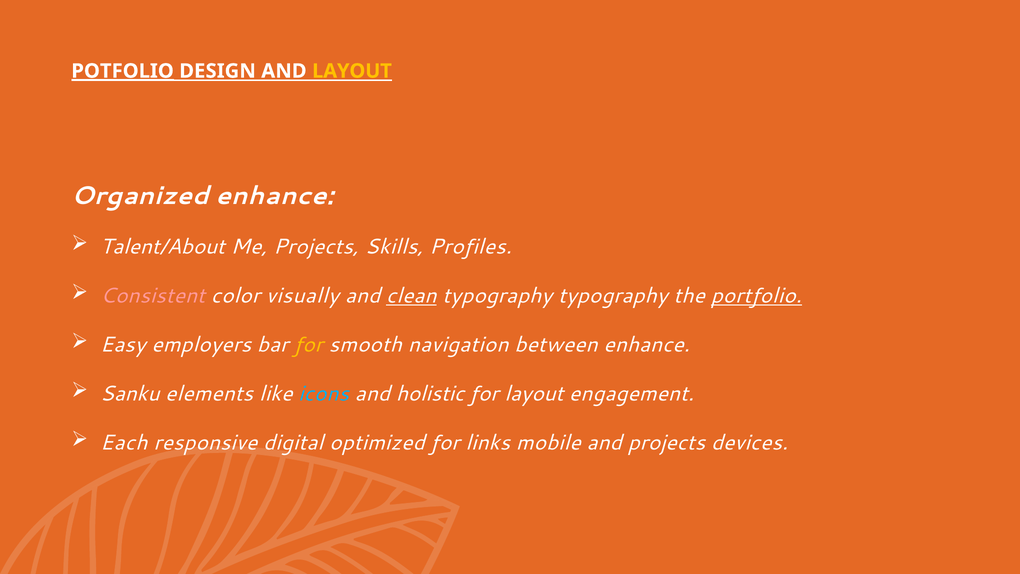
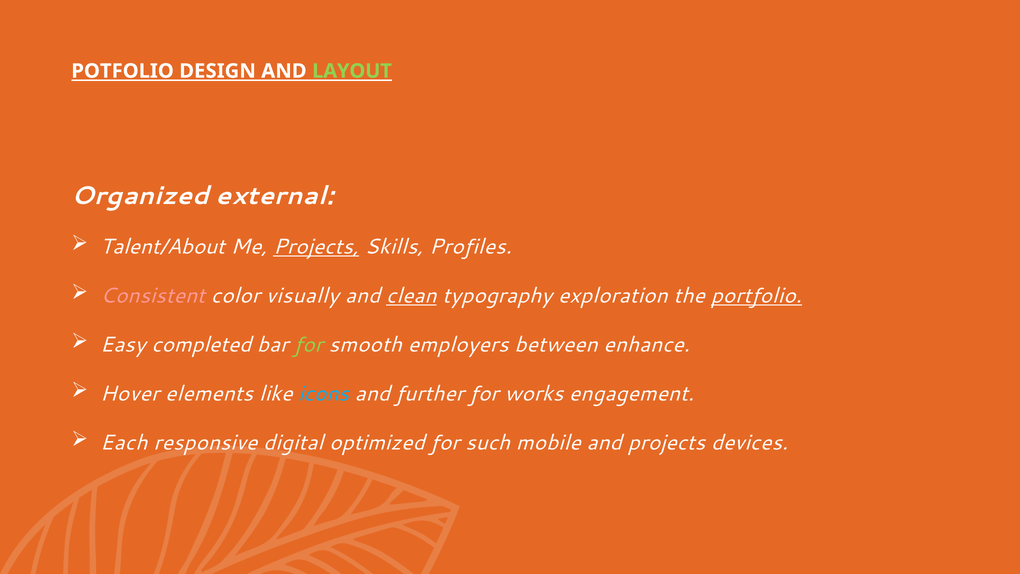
POTFOLIO underline: present -> none
LAYOUT at (352, 71) colour: yellow -> light green
Organized enhance: enhance -> external
Projects at (316, 247) underline: none -> present
typography typography: typography -> exploration
employers: employers -> completed
for at (309, 345) colour: yellow -> light green
navigation: navigation -> employers
Sanku: Sanku -> Hover
holistic: holistic -> further
for layout: layout -> works
links: links -> such
